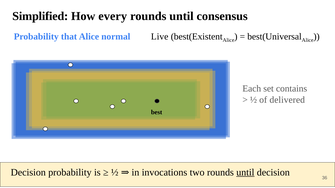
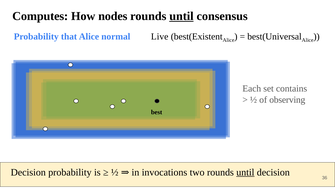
Simplified: Simplified -> Computes
every: every -> nodes
until at (181, 16) underline: none -> present
delivered: delivered -> observing
